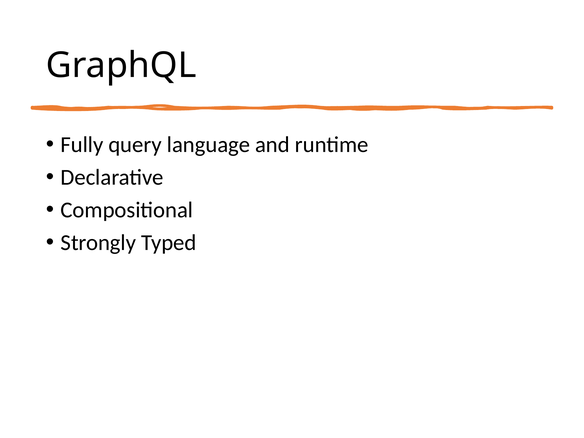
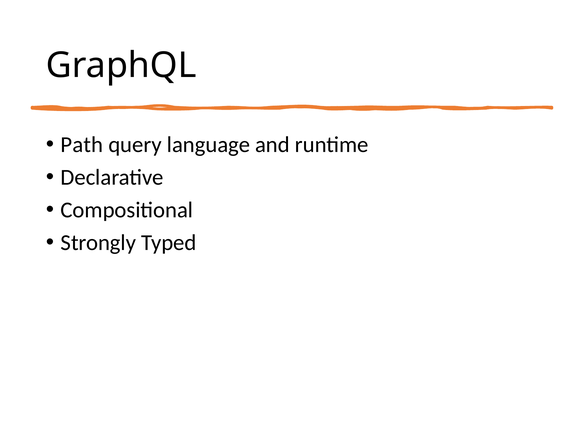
Fully: Fully -> Path
